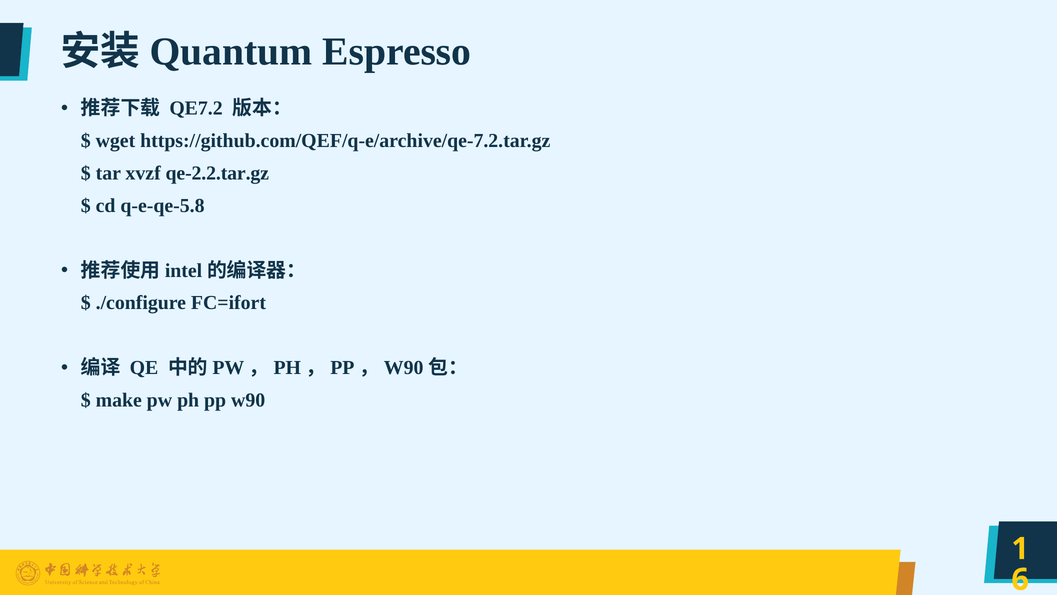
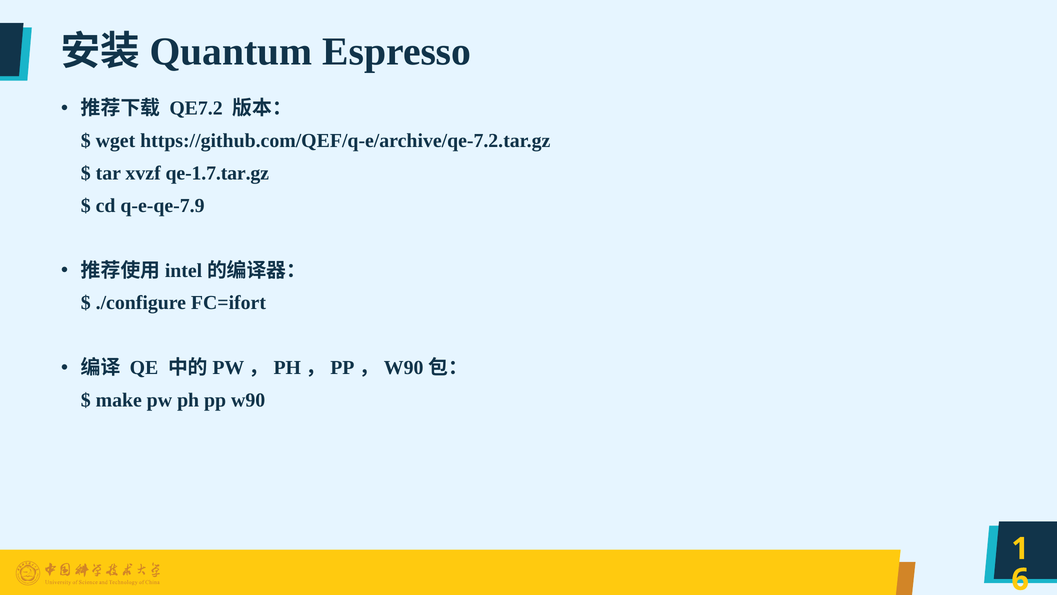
qe-2.2.tar.gz: qe-2.2.tar.gz -> qe-1.7.tar.gz
q-e-qe-5.8: q-e-qe-5.8 -> q-e-qe-7.9
